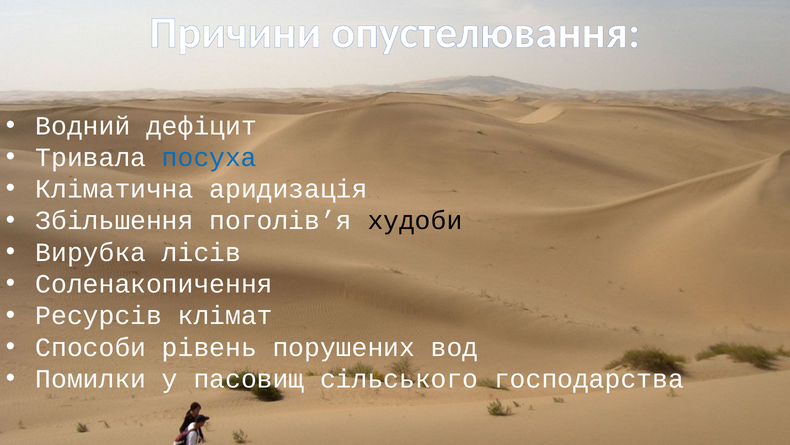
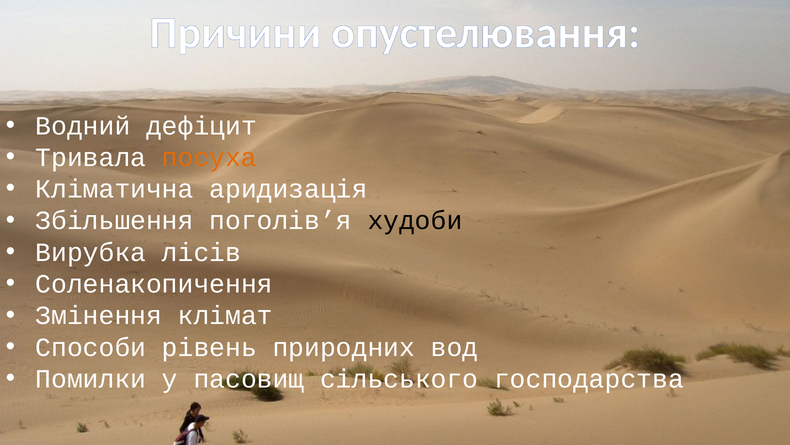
посуха colour: blue -> orange
Ресурсів: Ресурсів -> Змінення
порушених: порушених -> природних
